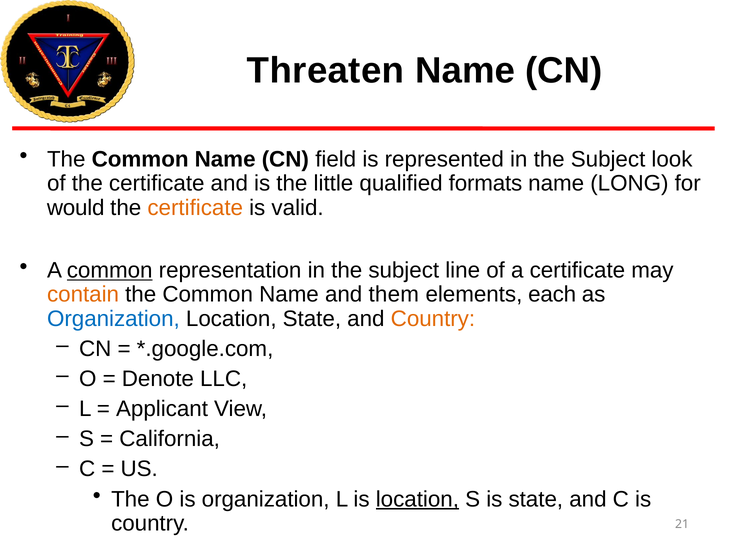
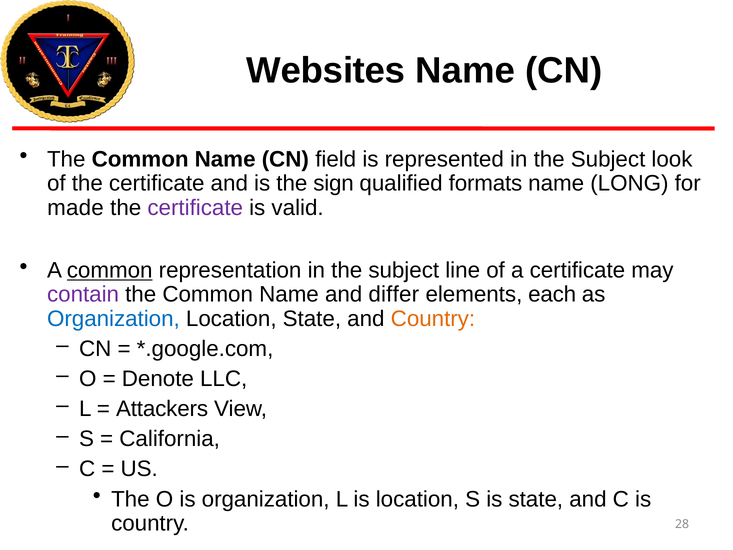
Threaten: Threaten -> Websites
little: little -> sign
would: would -> made
certificate at (195, 208) colour: orange -> purple
contain colour: orange -> purple
them: them -> differ
Applicant: Applicant -> Attackers
location at (417, 499) underline: present -> none
21: 21 -> 28
